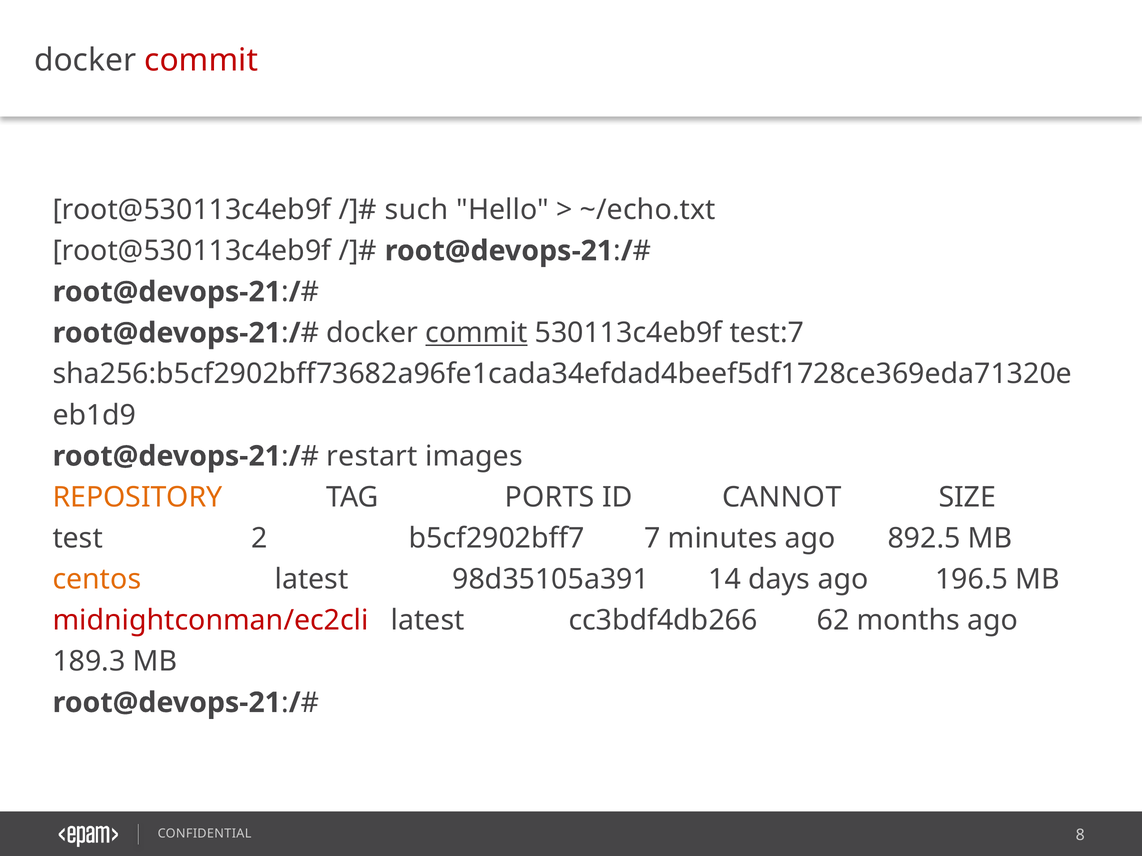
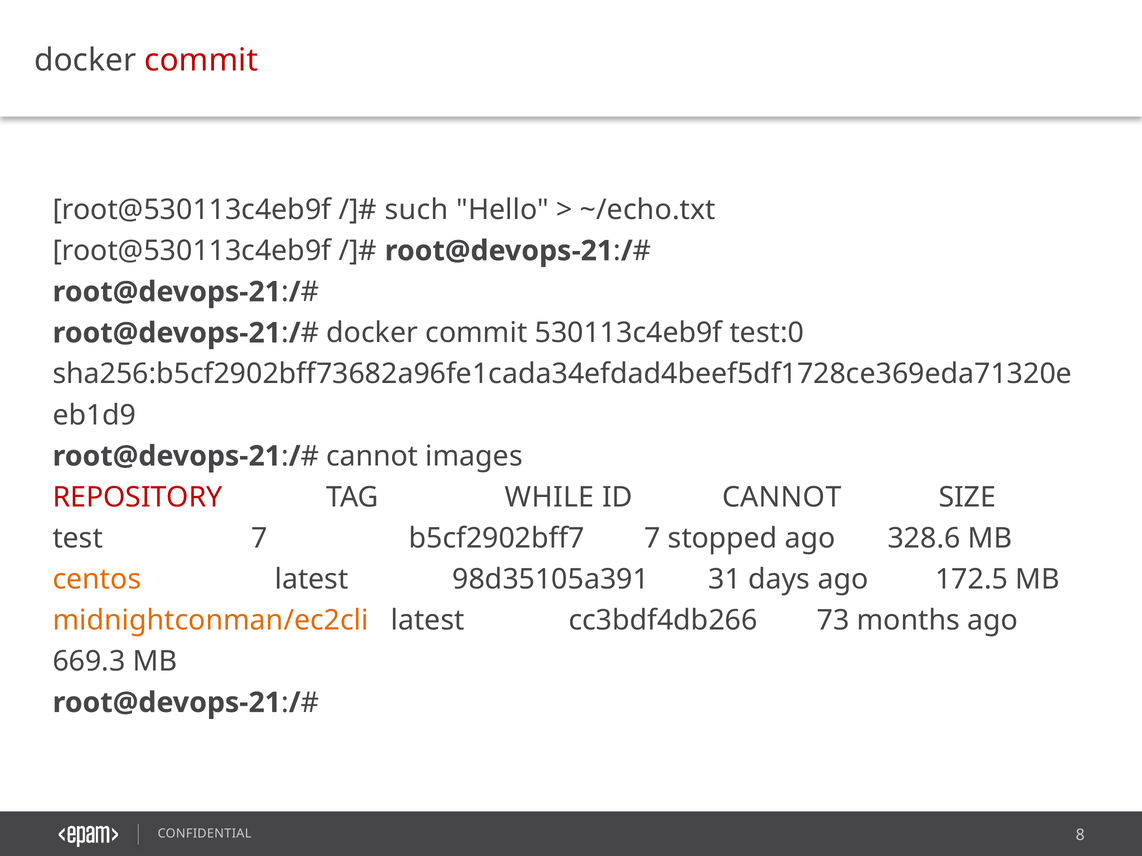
commit at (476, 333) underline: present -> none
test:7: test:7 -> test:0
restart at (372, 456): restart -> cannot
REPOSITORY colour: orange -> red
PORTS: PORTS -> WHILE
test 2: 2 -> 7
minutes: minutes -> stopped
892.5: 892.5 -> 328.6
14: 14 -> 31
196.5: 196.5 -> 172.5
midnightconman/ec2cli colour: red -> orange
62: 62 -> 73
189.3: 189.3 -> 669.3
